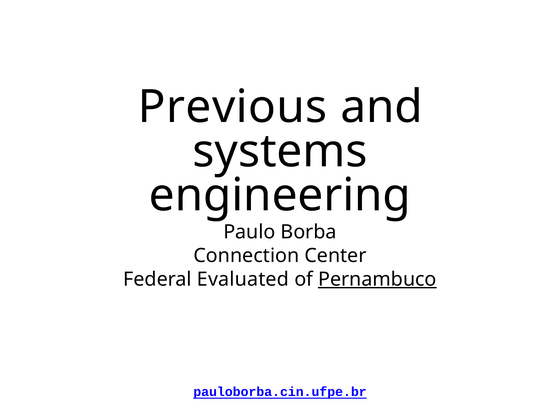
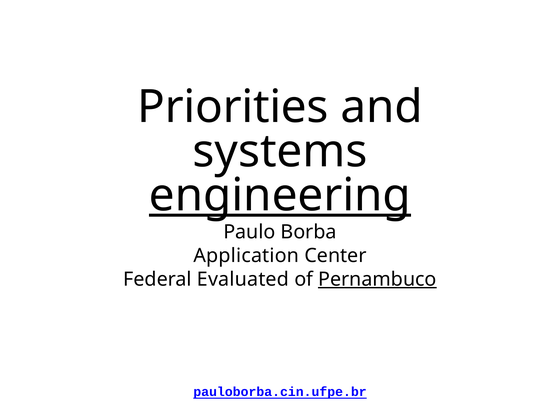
Previous: Previous -> Priorities
engineering underline: none -> present
Connection: Connection -> Application
